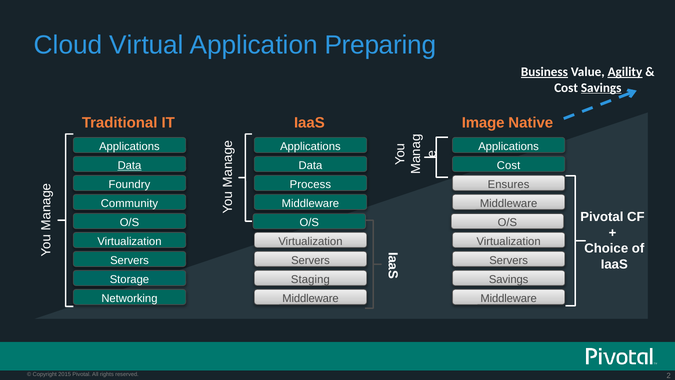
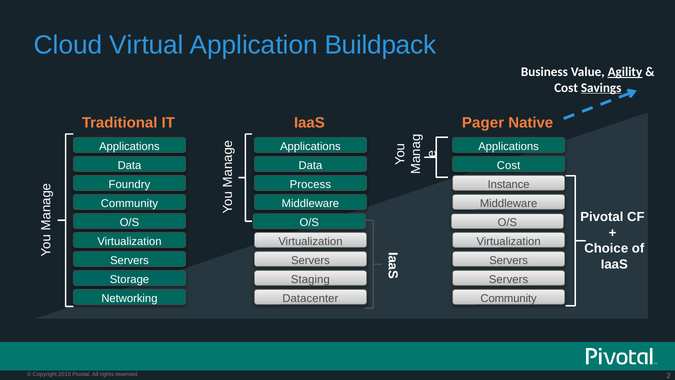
Preparing: Preparing -> Buildpack
Business underline: present -> none
Image: Image -> Pager
Data at (129, 165) underline: present -> none
Ensures: Ensures -> Instance
Savings at (509, 279): Savings -> Servers
Middleware at (310, 298): Middleware -> Datacenter
Middleware at (509, 298): Middleware -> Community
